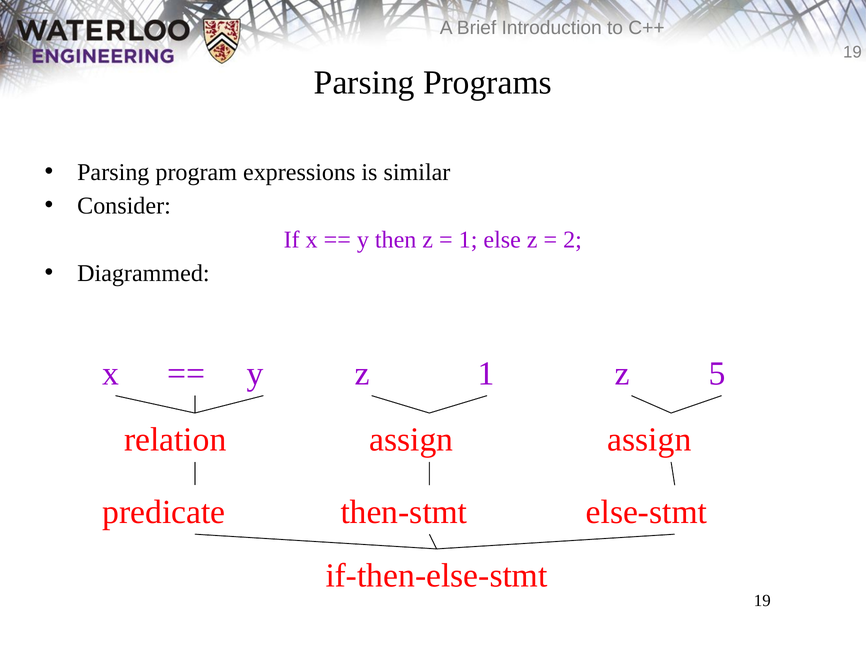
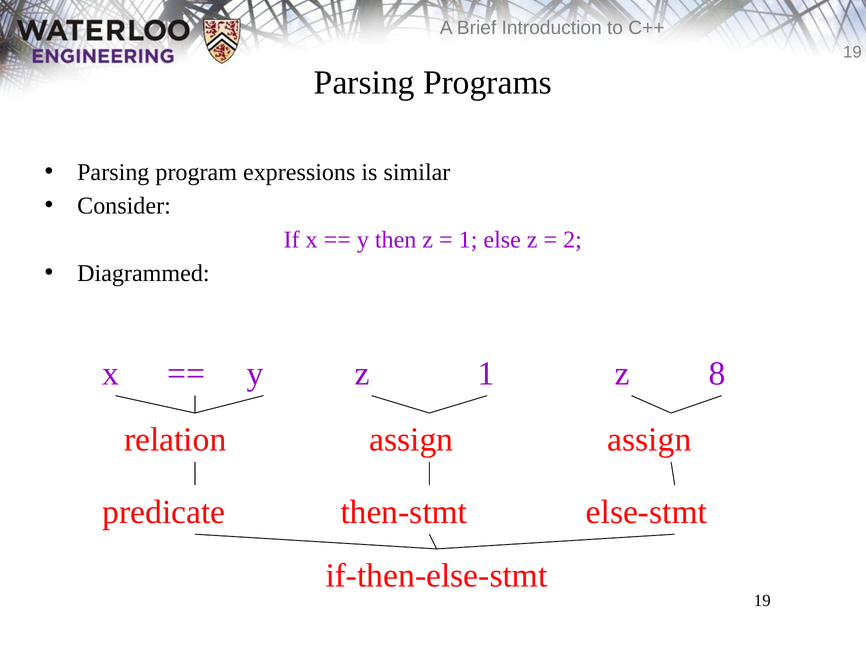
5: 5 -> 8
